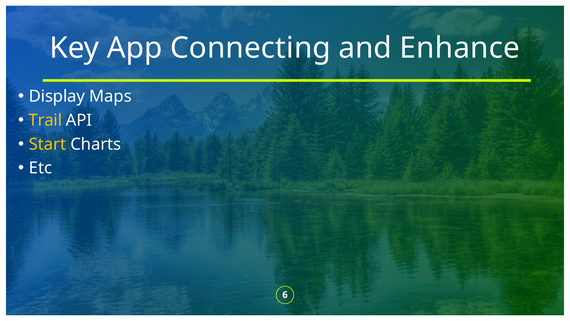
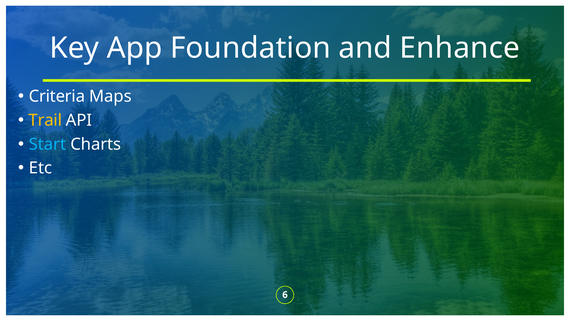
Connecting: Connecting -> Foundation
Display: Display -> Criteria
Start colour: yellow -> light blue
